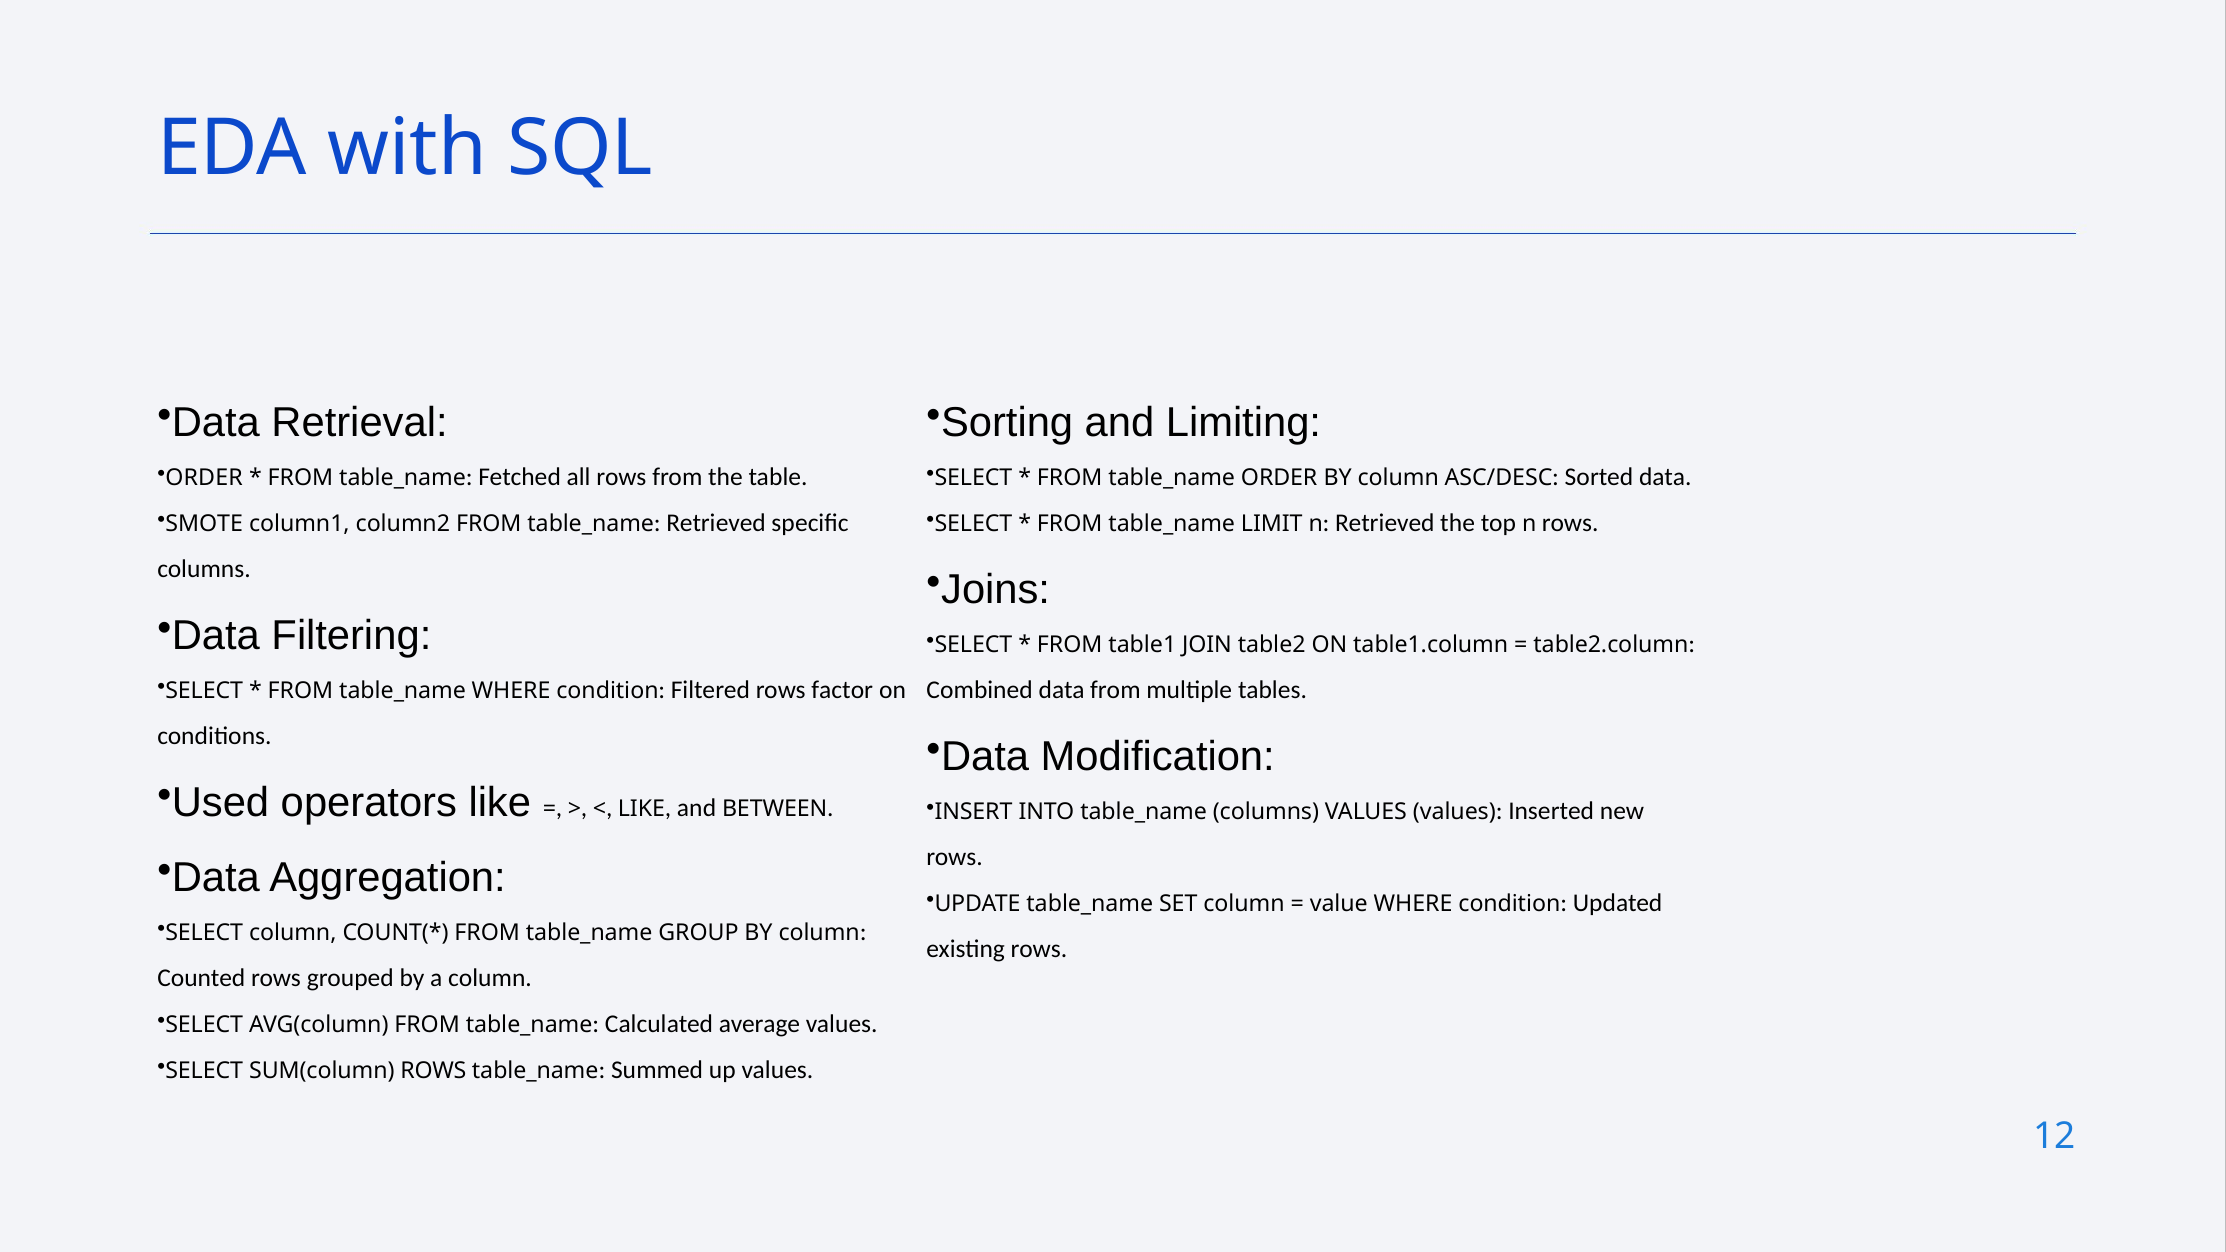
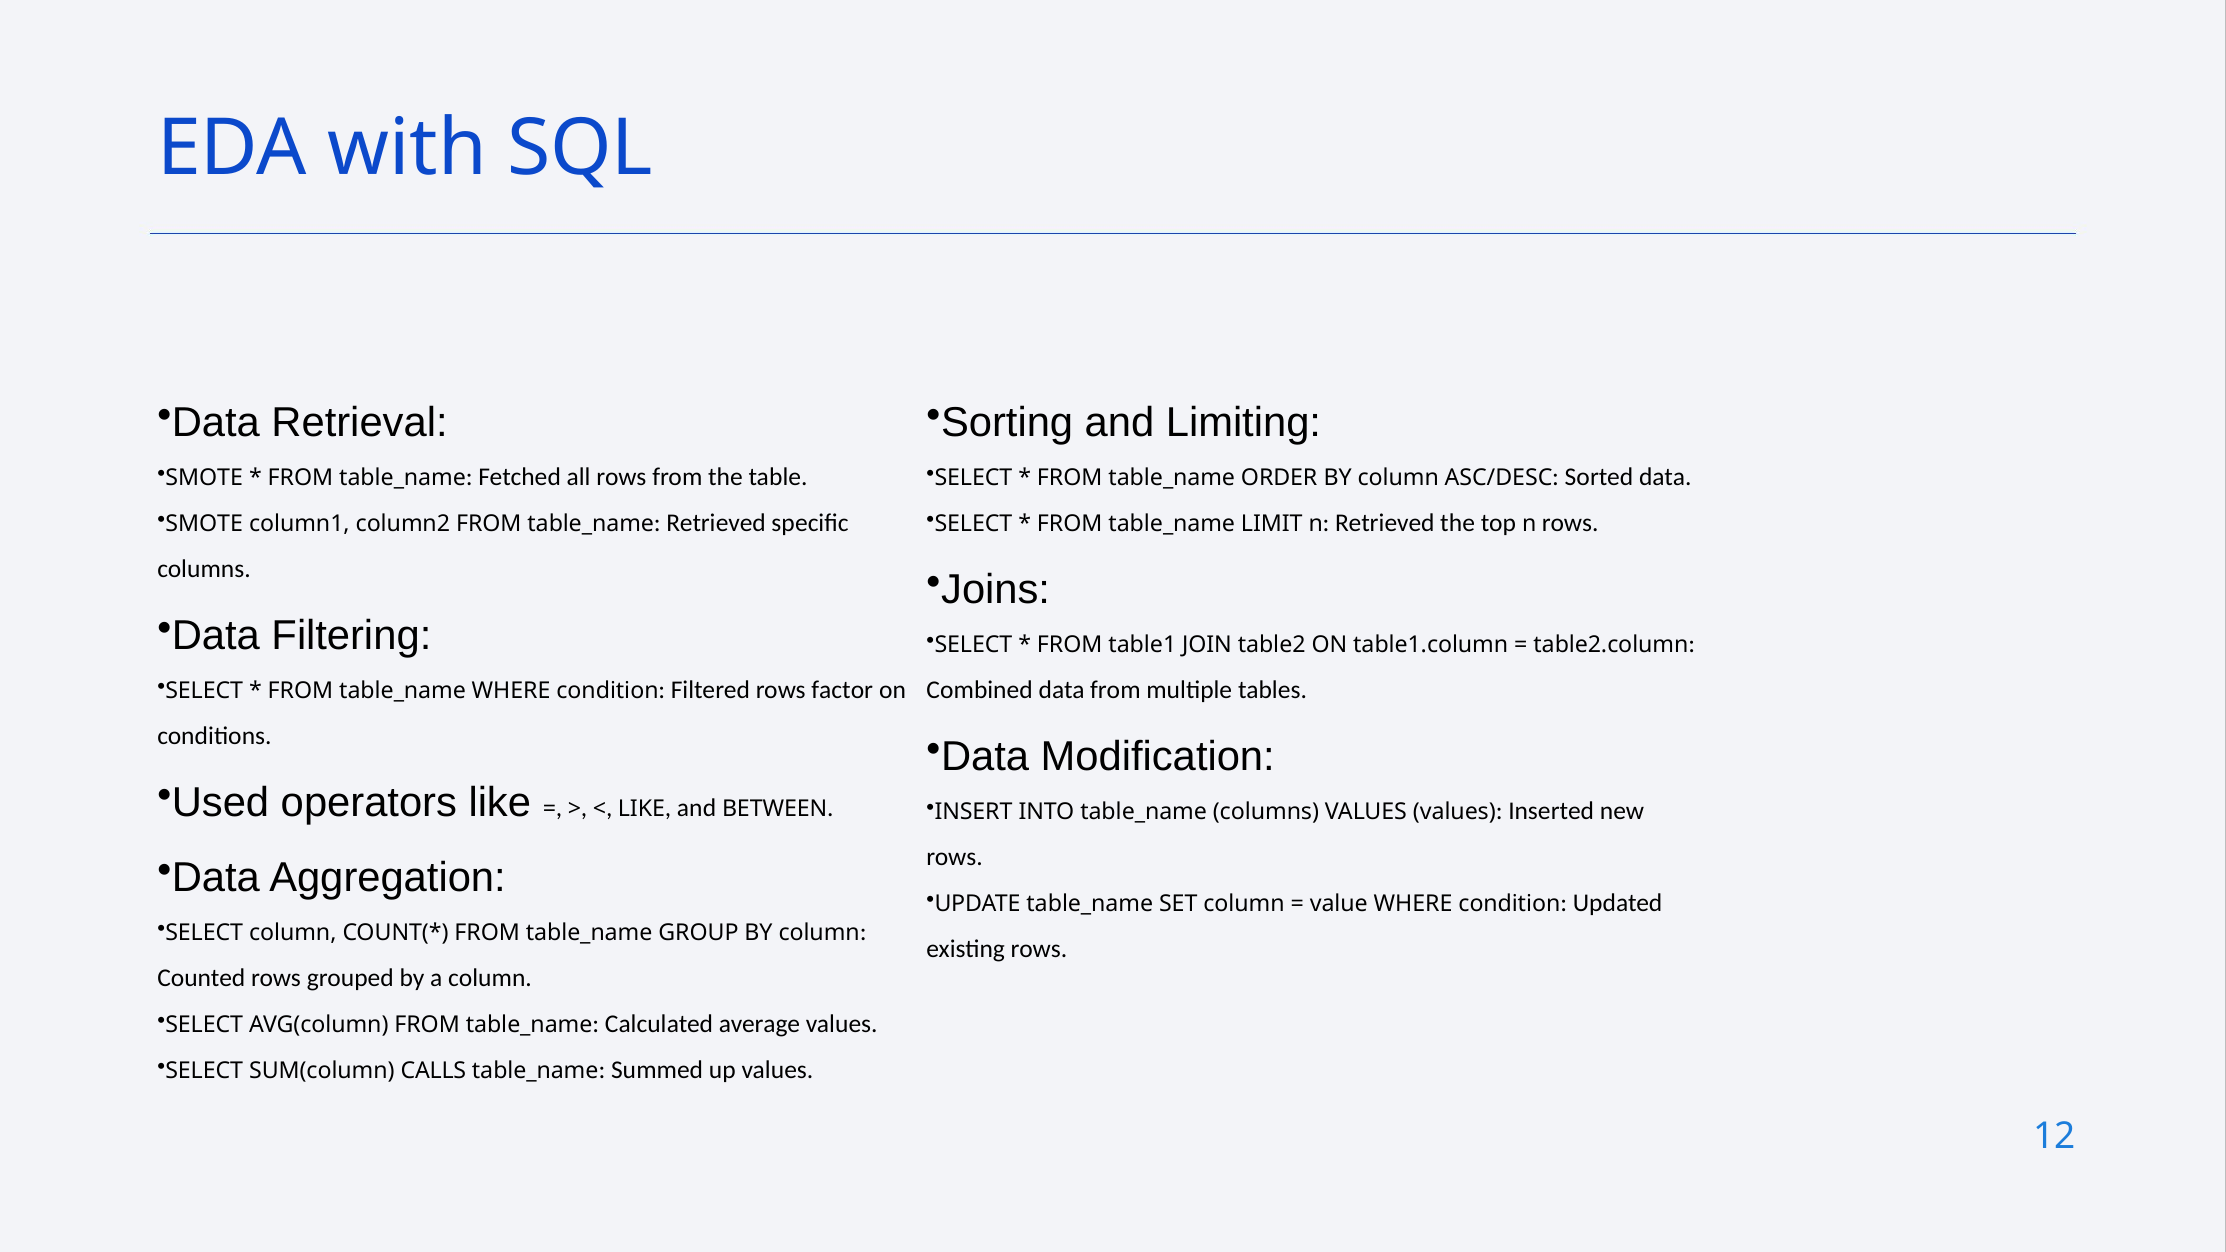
ORDER at (204, 478): ORDER -> SMOTE
SUM(column ROWS: ROWS -> CALLS
